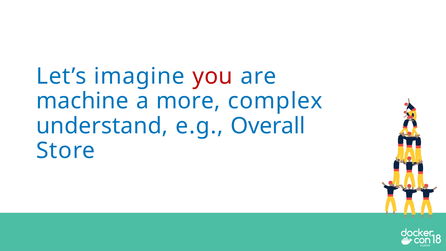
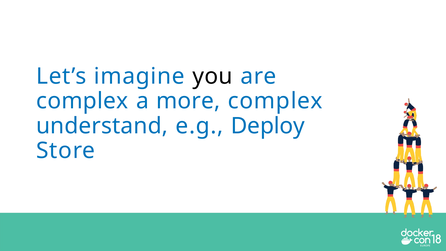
you colour: red -> black
machine at (82, 101): machine -> complex
Overall: Overall -> Deploy
